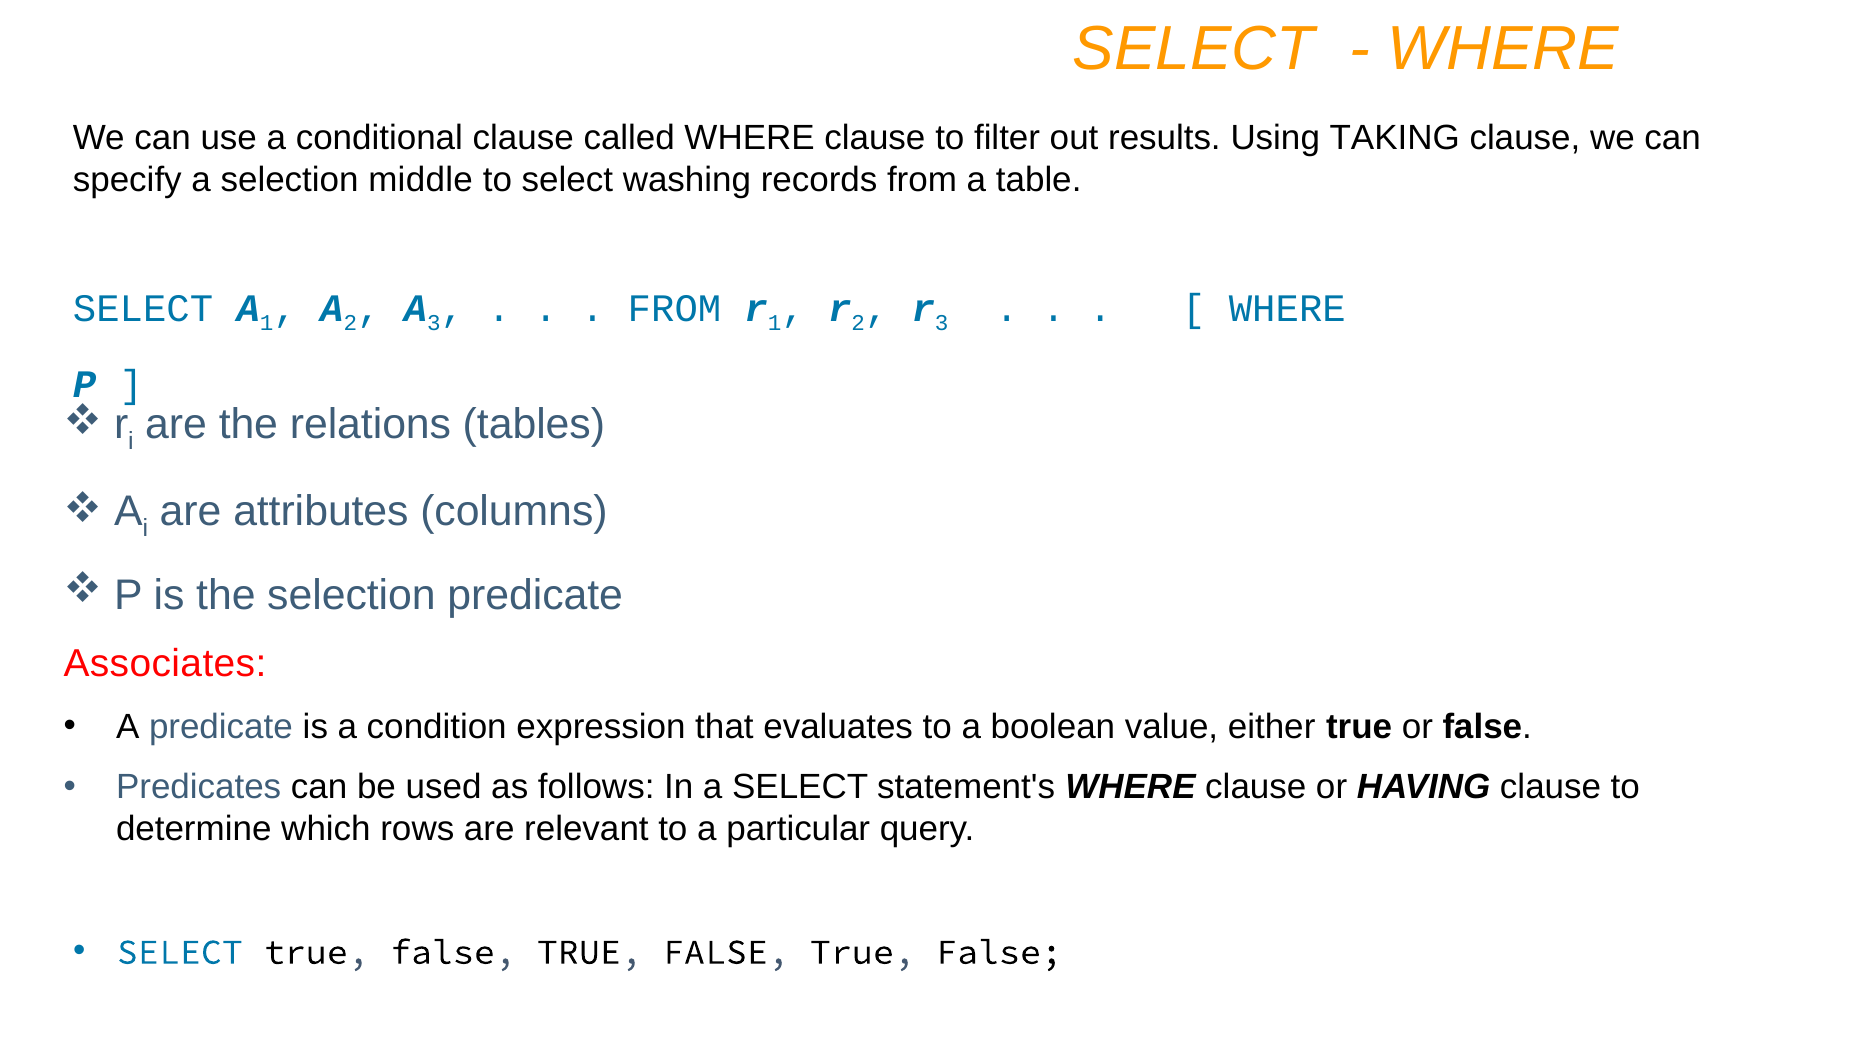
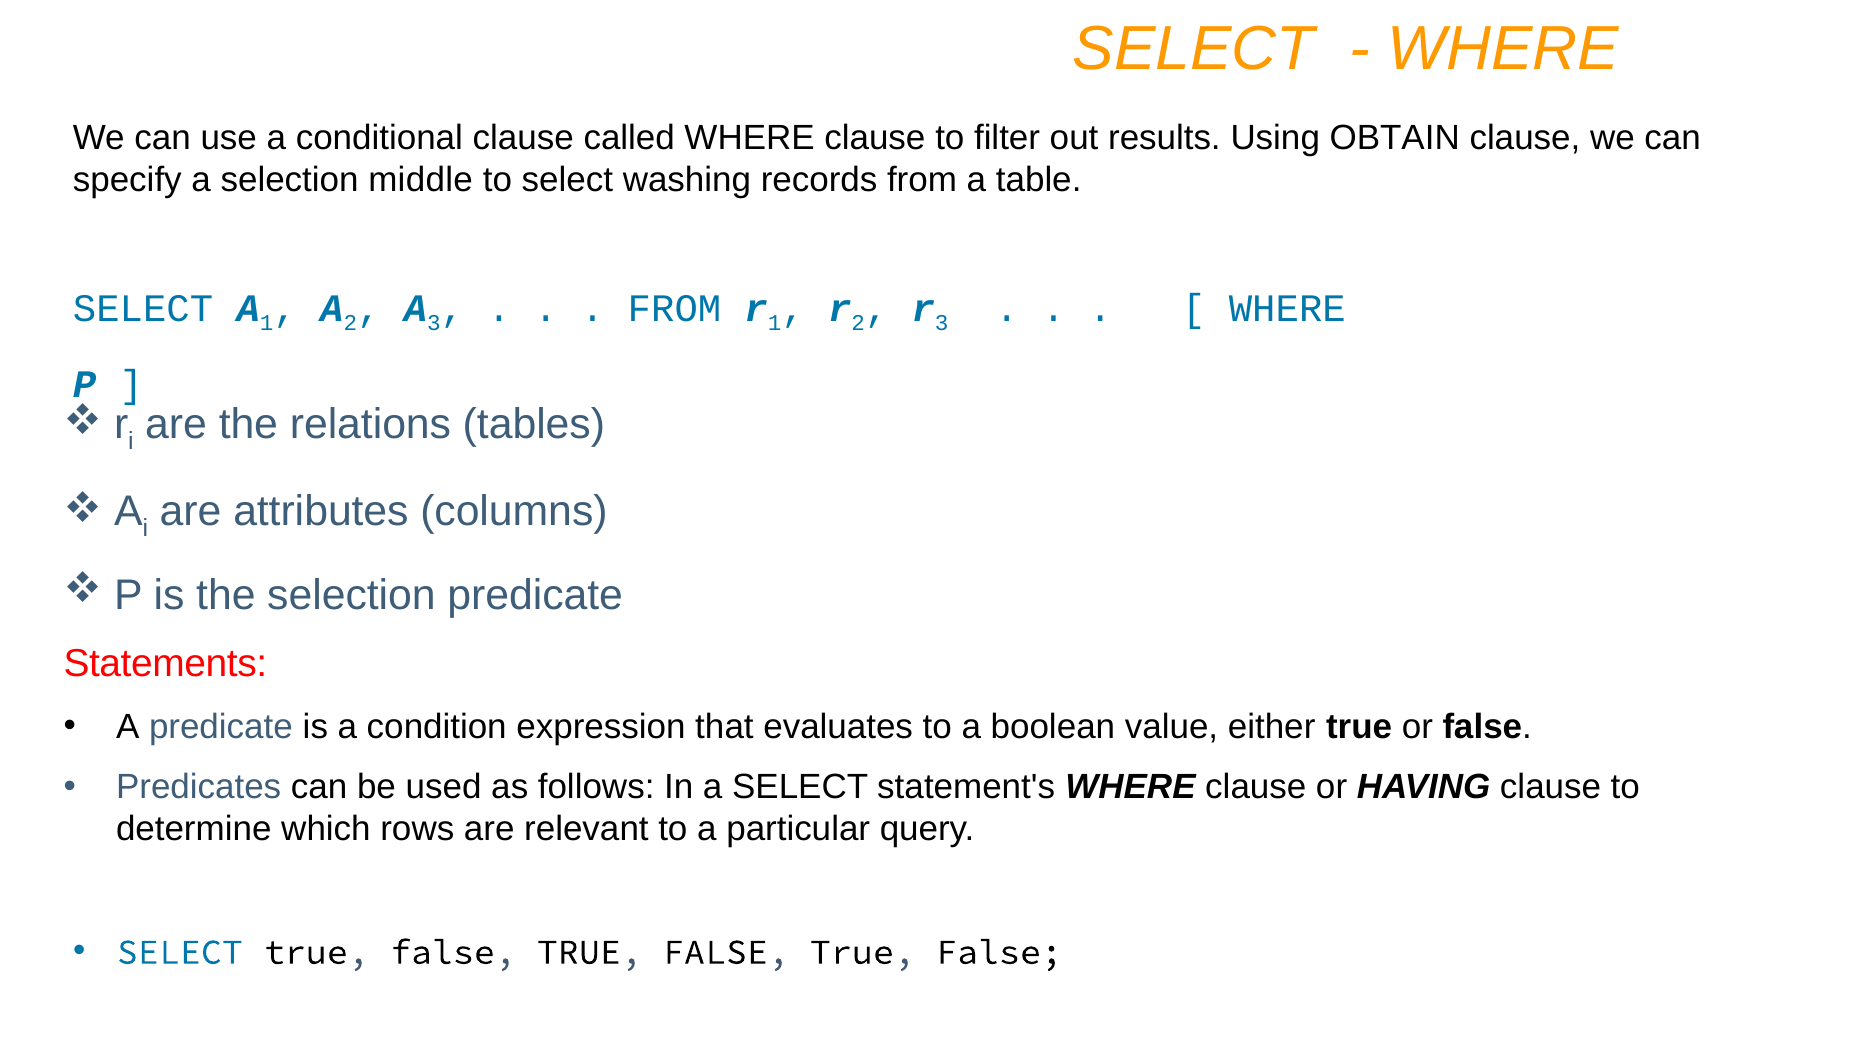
TAKING: TAKING -> OBTAIN
Associates: Associates -> Statements
